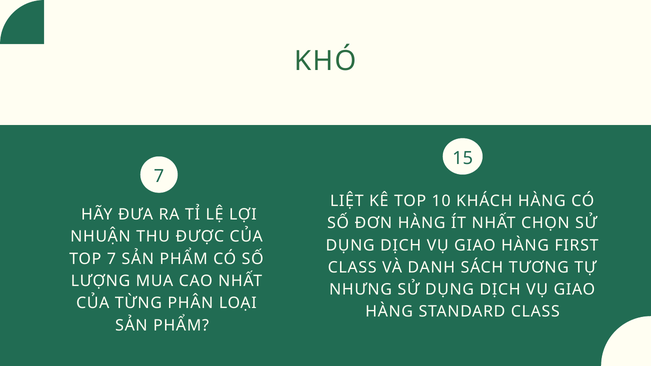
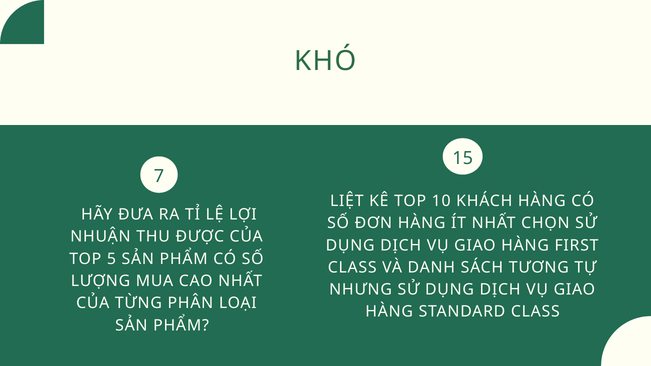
TOP 7: 7 -> 5
